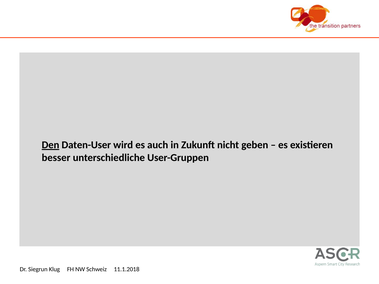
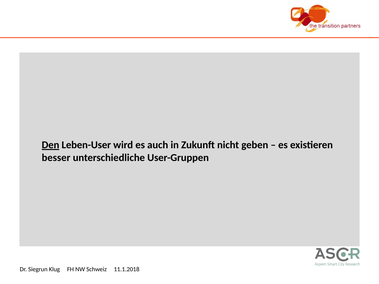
Daten-User: Daten-User -> Leben-User
